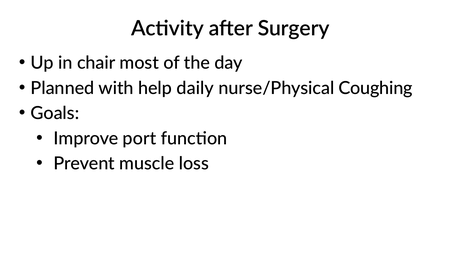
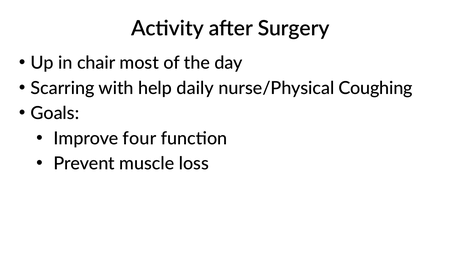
Planned: Planned -> Scarring
port: port -> four
